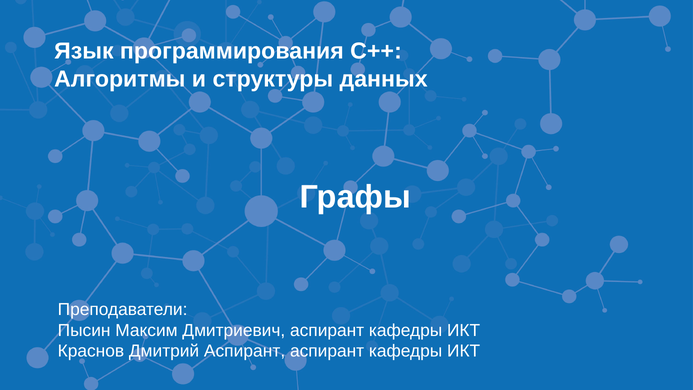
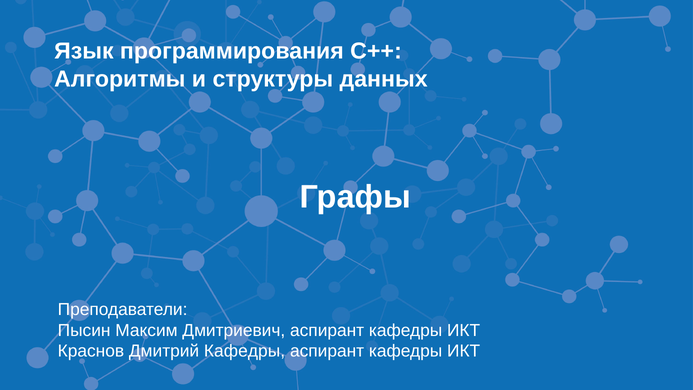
Дмитрий Аспирант: Аспирант -> Кафедры
